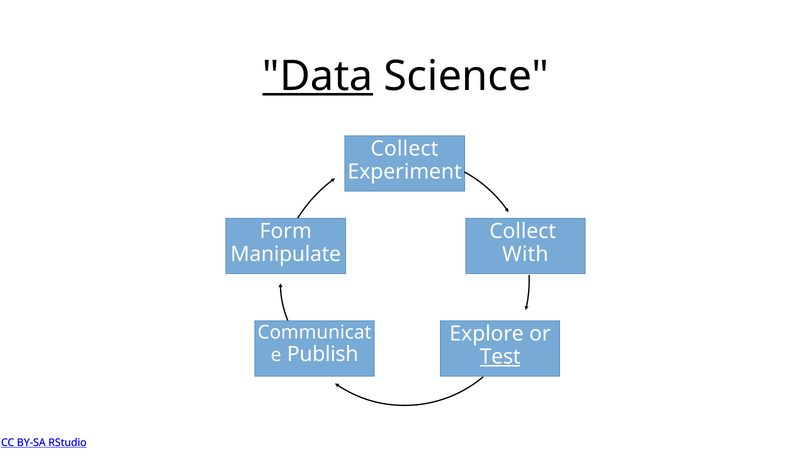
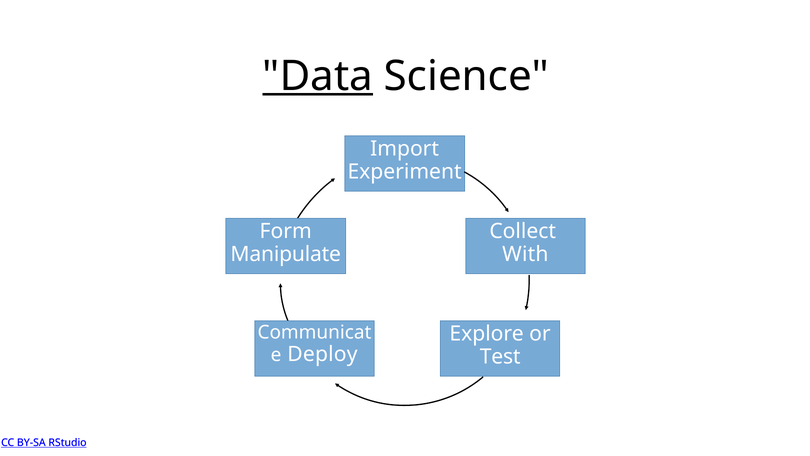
Collect at (405, 149): Collect -> Import
Publish: Publish -> Deploy
Test underline: present -> none
